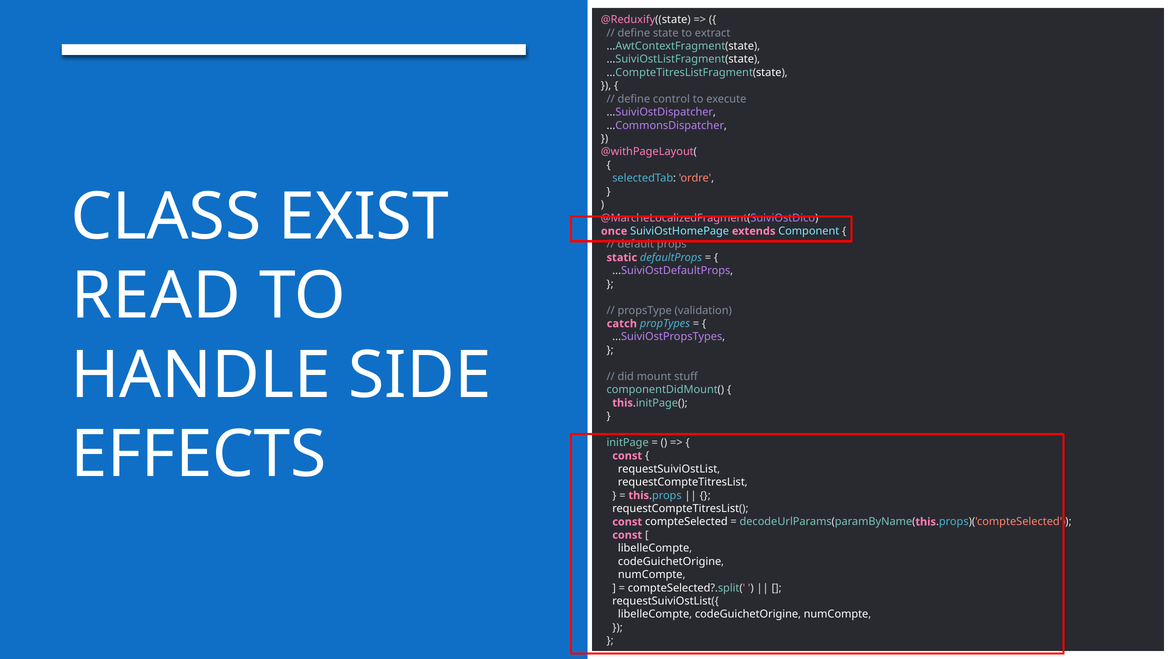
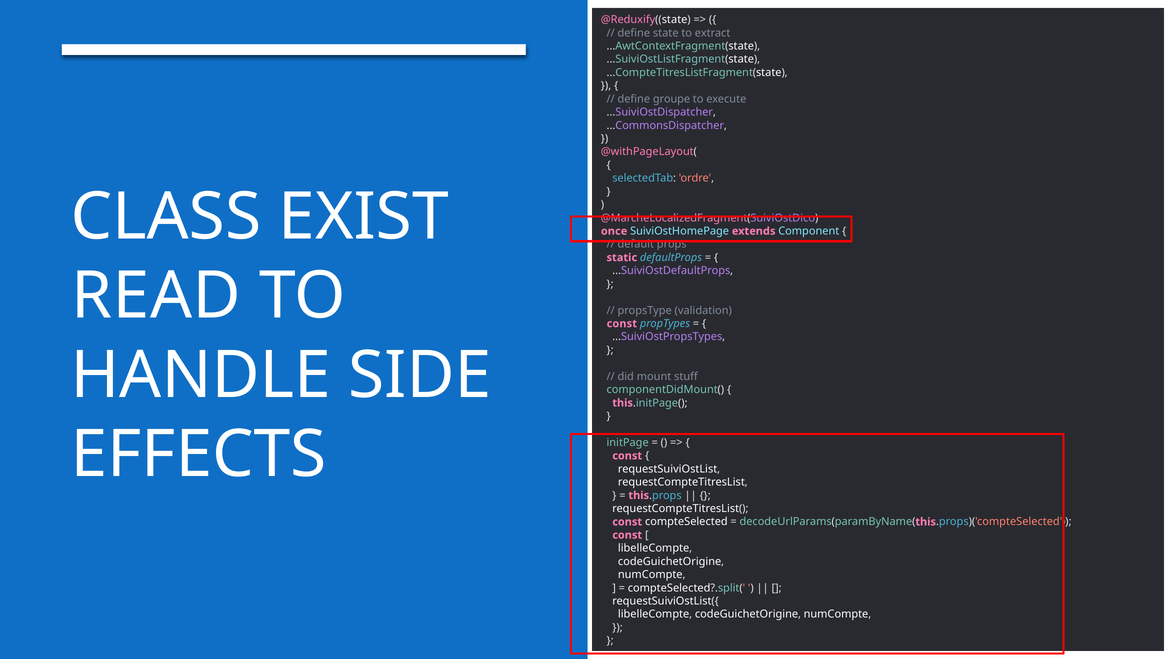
control: control -> groupe
catch at (622, 324): catch -> const
